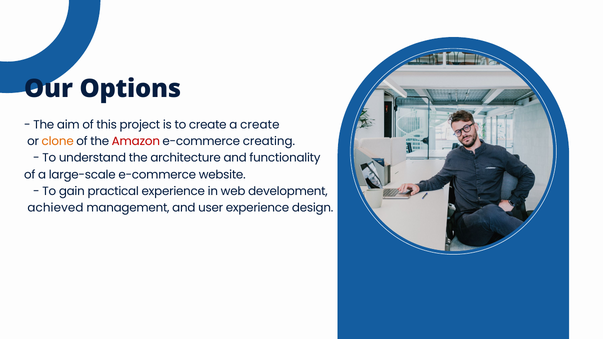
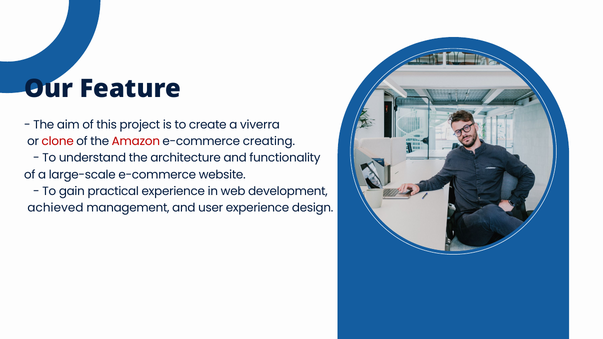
Options: Options -> Feature
a create: create -> viverra
clone colour: orange -> red
